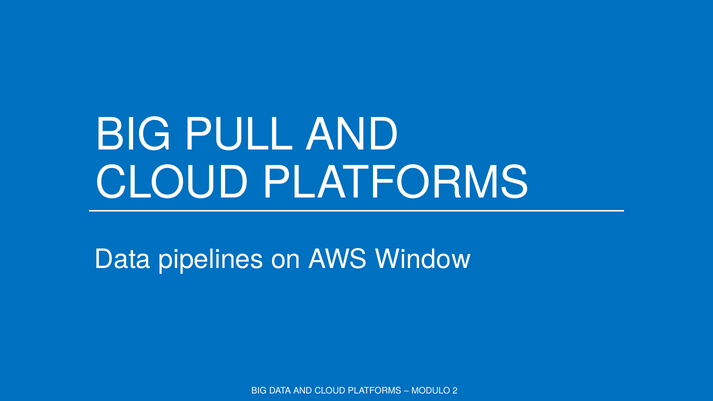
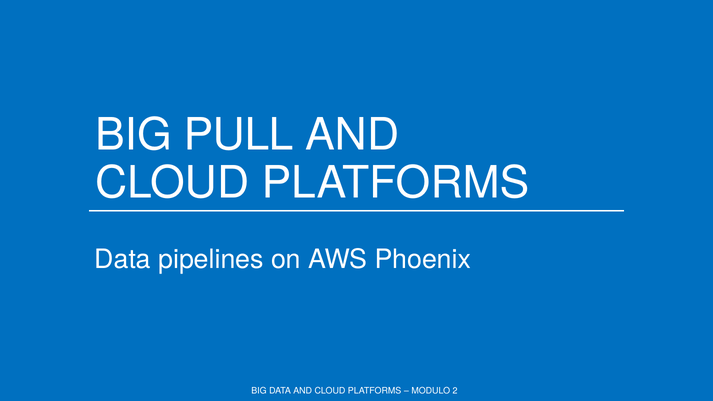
Window: Window -> Phoenix
